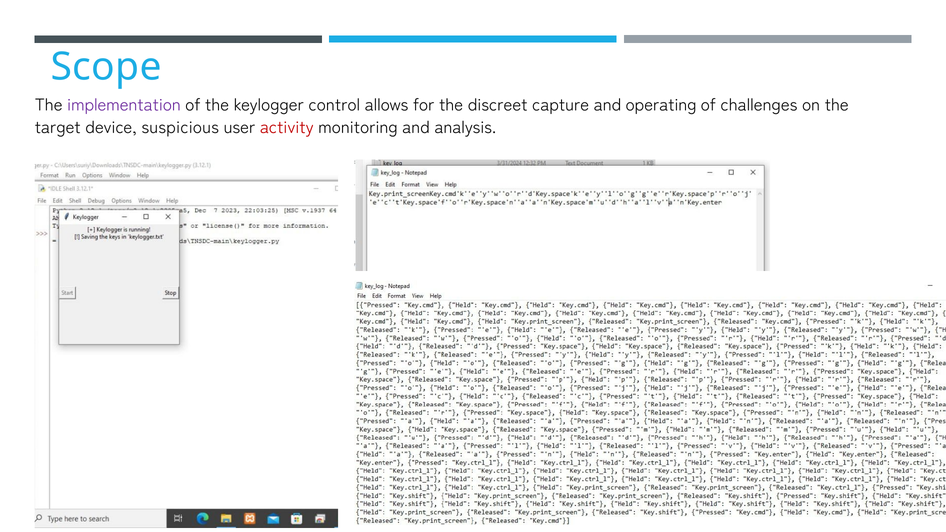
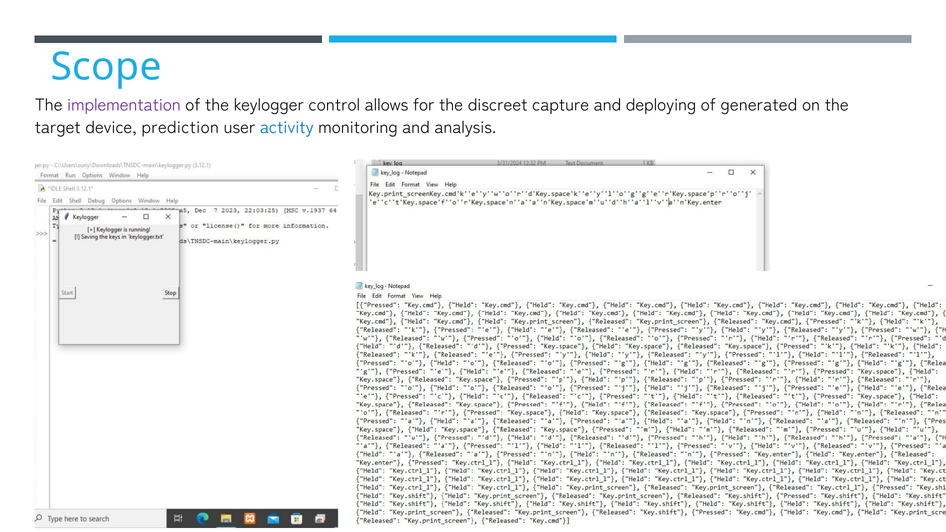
operating: operating -> deploying
challenges: challenges -> generated
suspicious: suspicious -> prediction
activity colour: red -> blue
